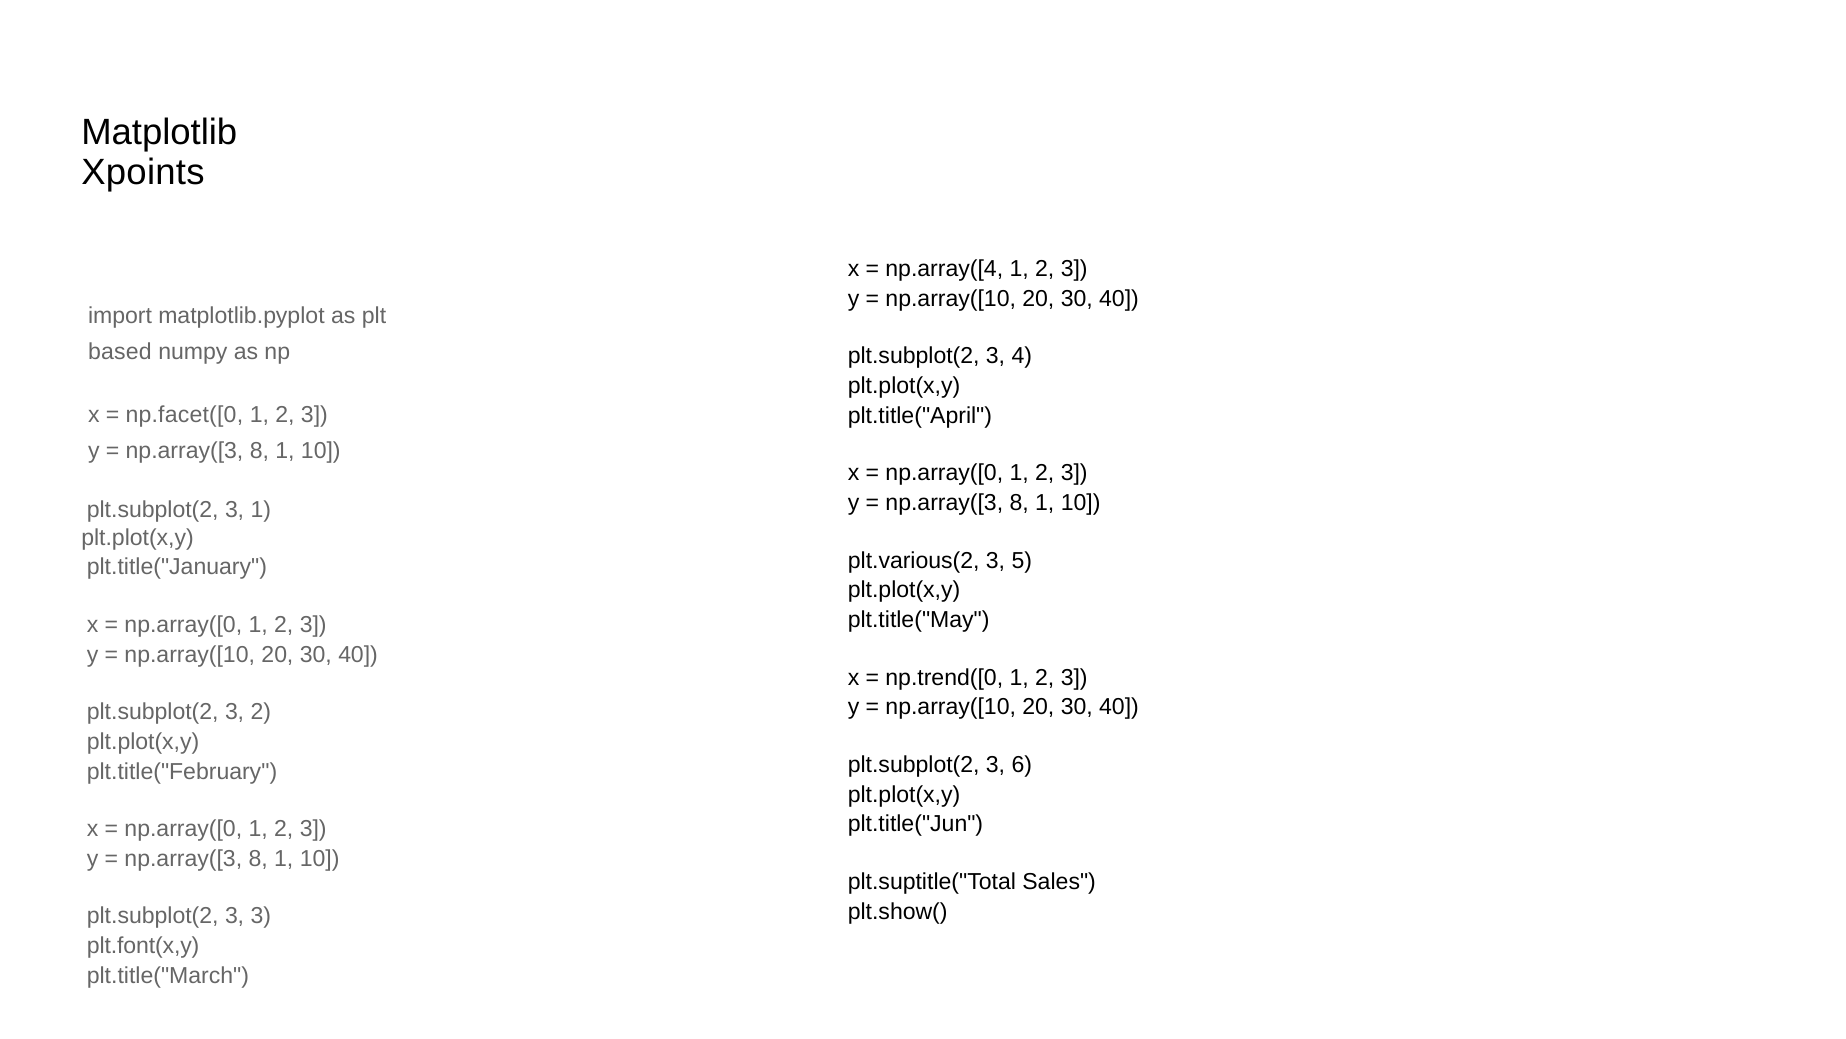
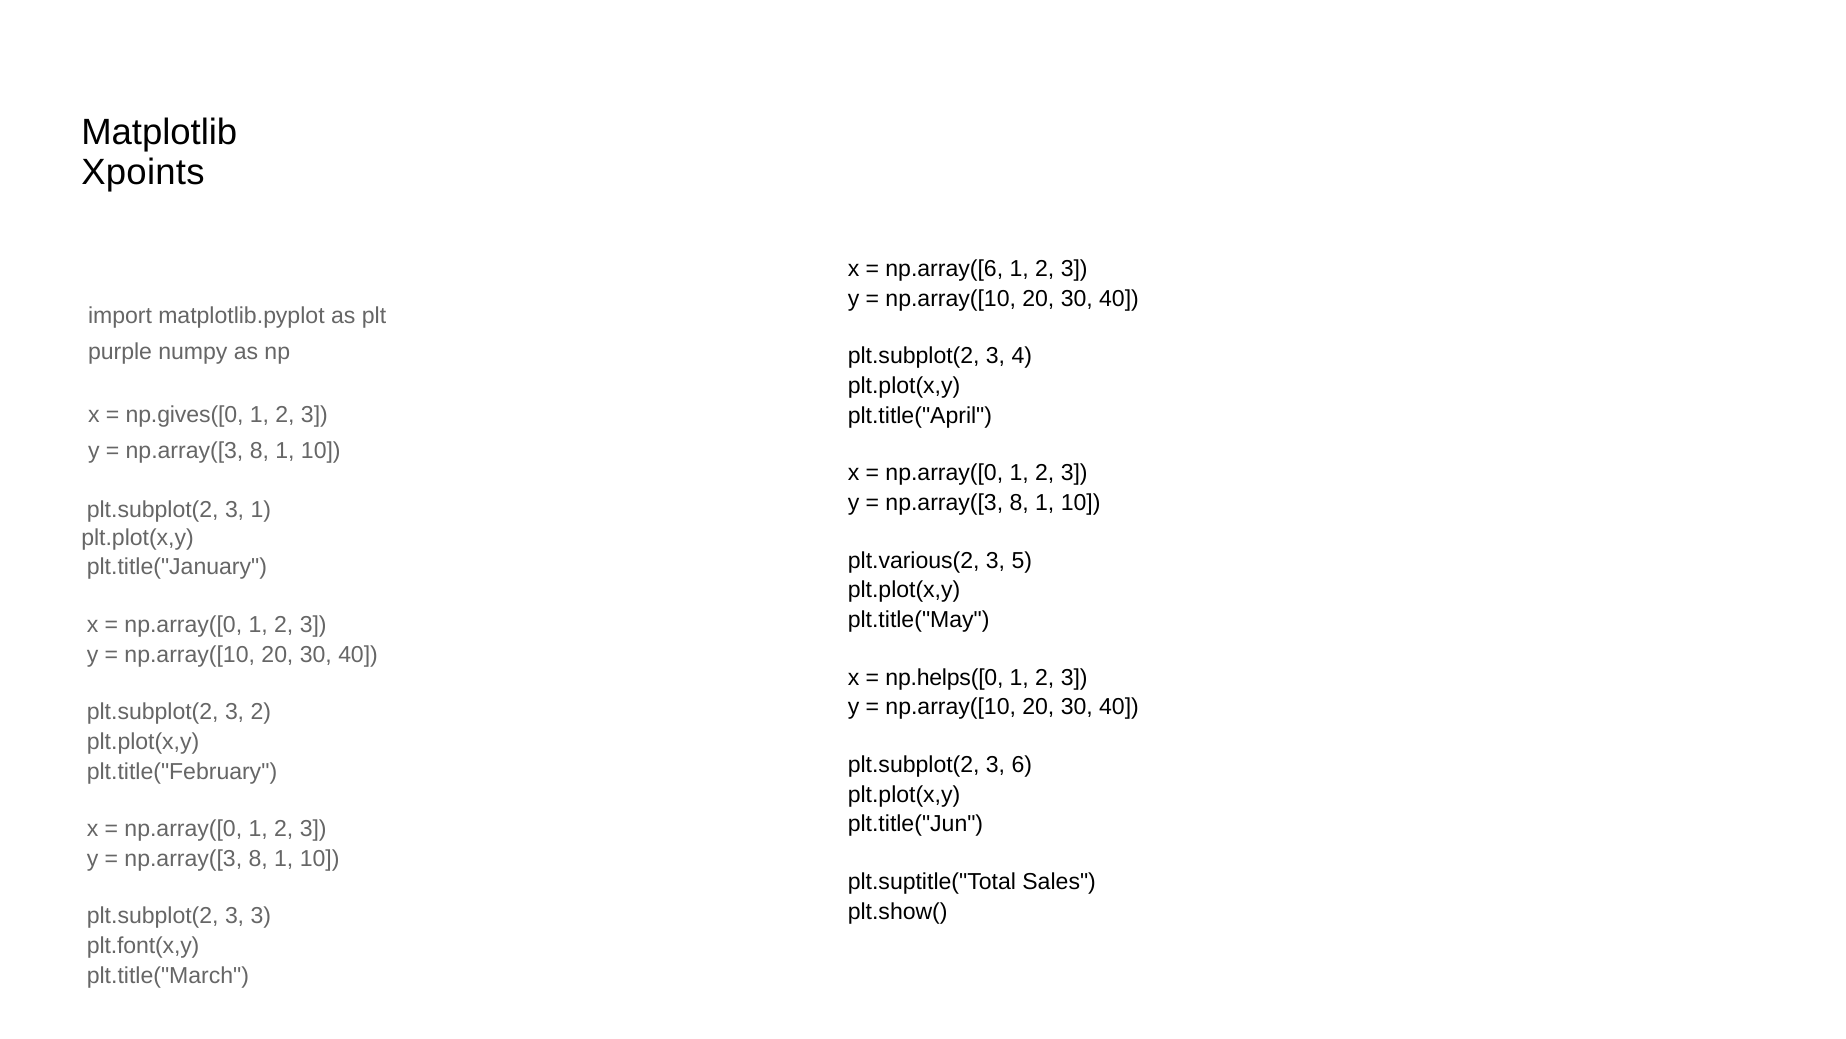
np.array([4: np.array([4 -> np.array([6
based: based -> purple
np.facet([0: np.facet([0 -> np.gives([0
np.trend([0: np.trend([0 -> np.helps([0
